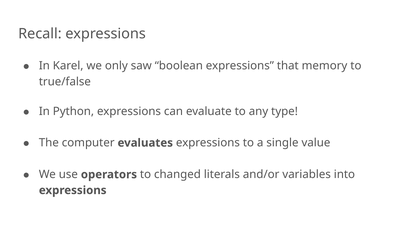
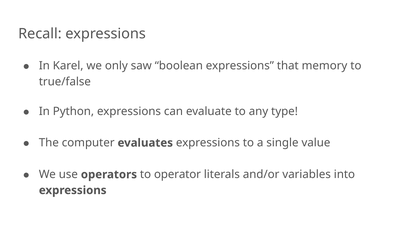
changed: changed -> operator
